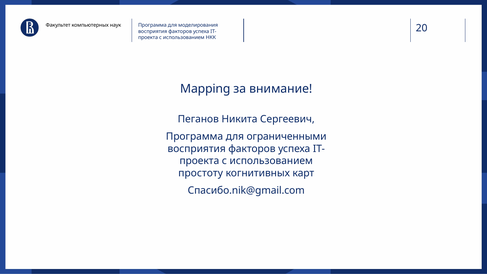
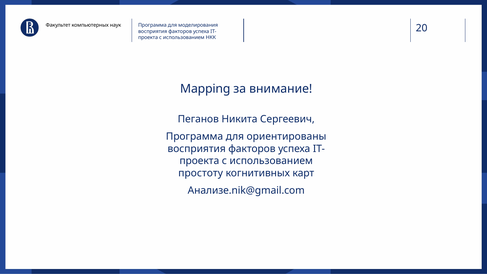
ограниченными: ограниченными -> ориентированы
Спасибо.nik@gmail.com: Спасибо.nik@gmail.com -> Анализе.nik@gmail.com
